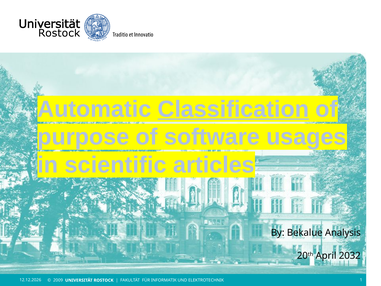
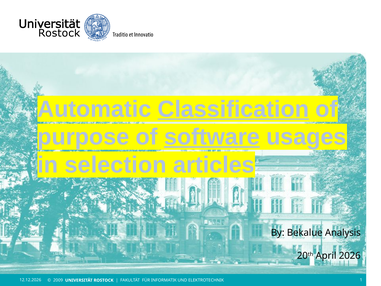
software underline: none -> present
scientific: scientific -> selection
2032: 2032 -> 2026
